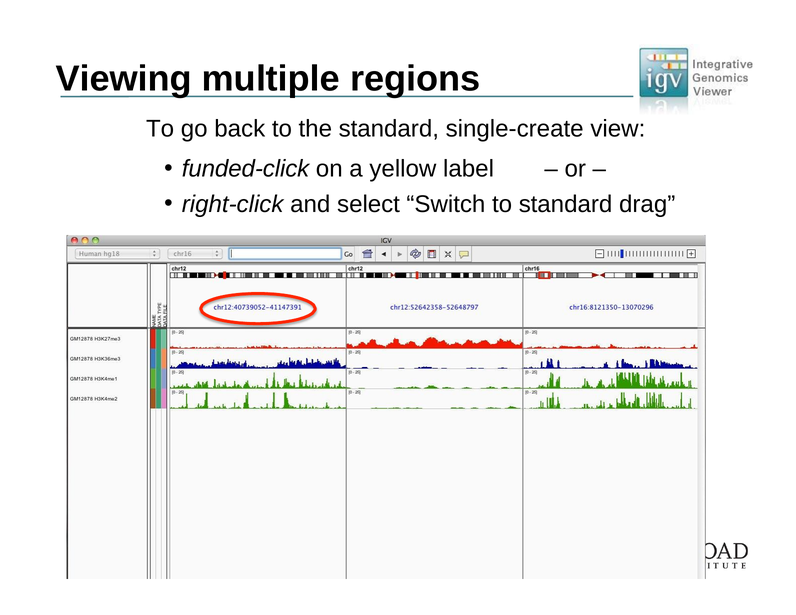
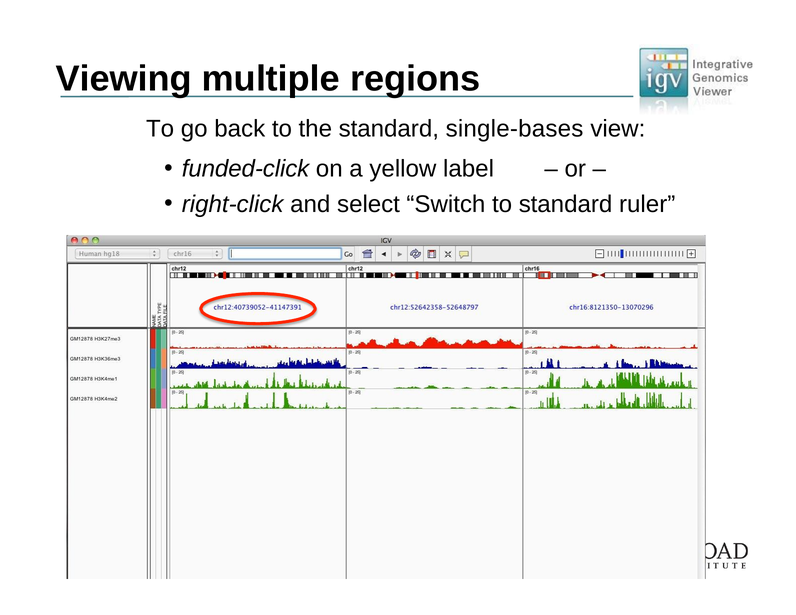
single-create: single-create -> single-bases
drag: drag -> ruler
